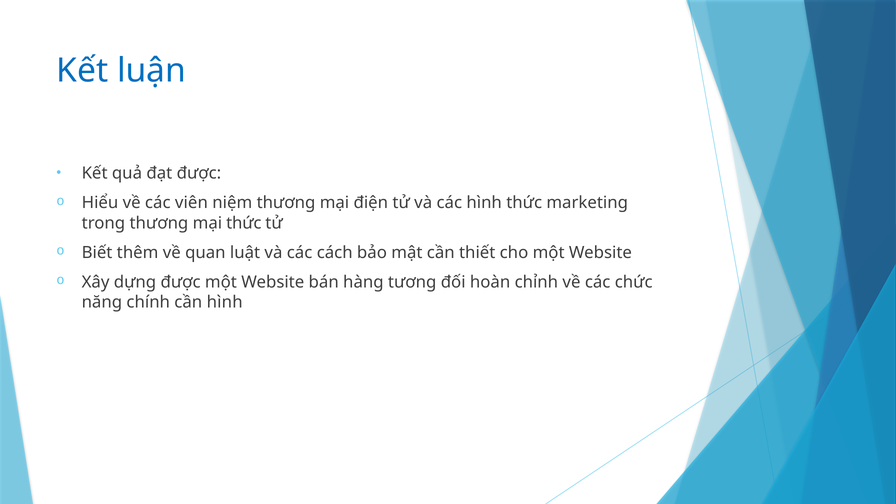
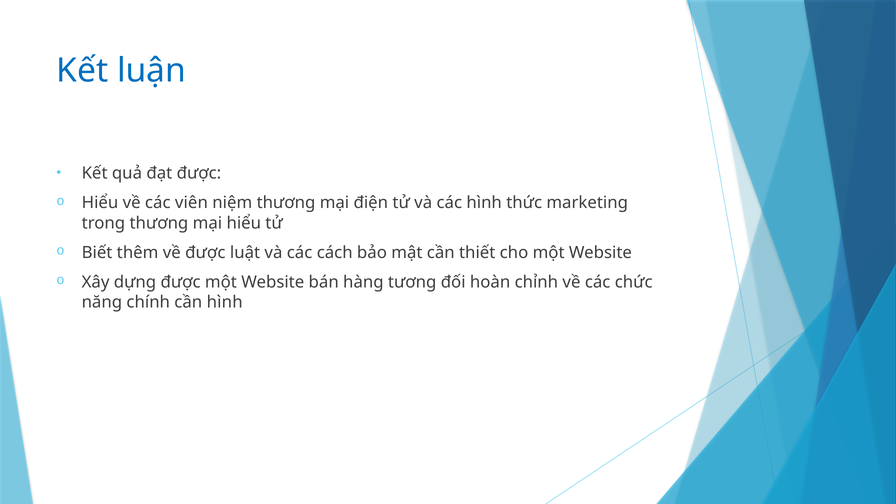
mại thức: thức -> hiểu
về quan: quan -> được
